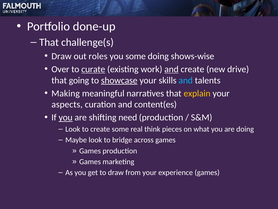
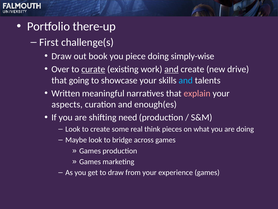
done-up: done-up -> there-up
That at (49, 42): That -> First
roles: roles -> book
you some: some -> piece
shows-wise: shows-wise -> simply-wise
showcase underline: present -> none
Making: Making -> Written
explain colour: yellow -> pink
content(es: content(es -> enough(es
you at (66, 117) underline: present -> none
